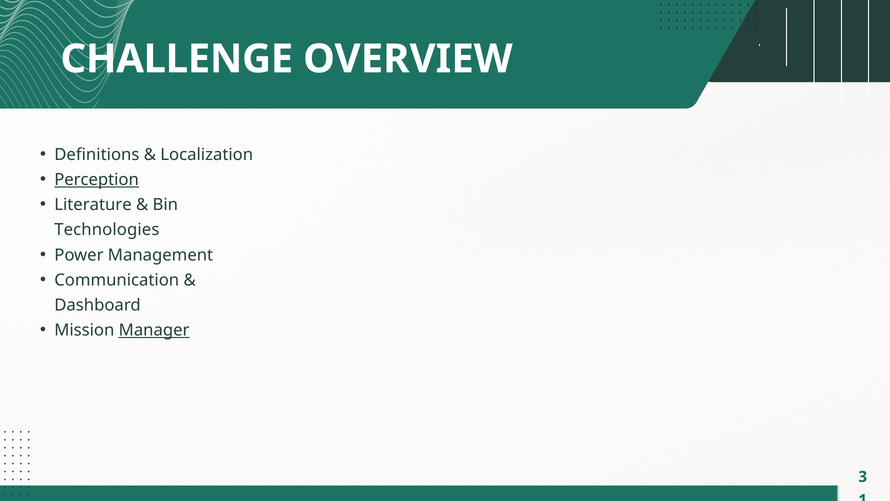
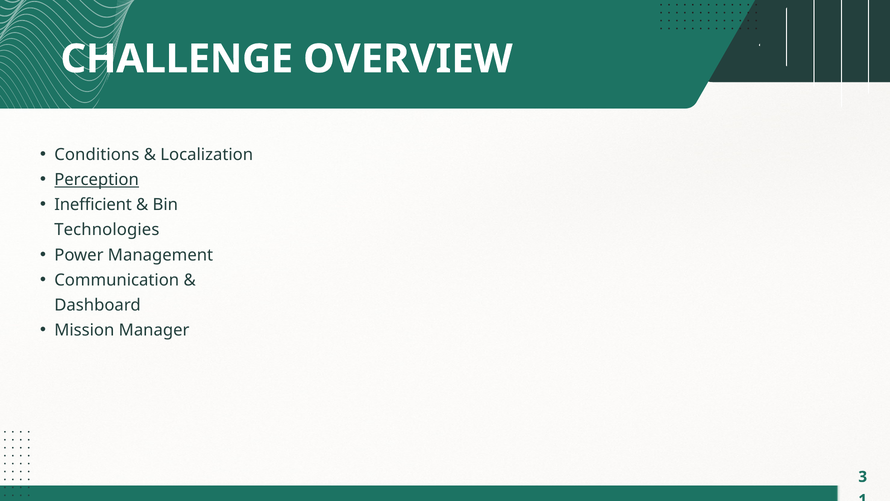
Definitions: Definitions -> Conditions
Literature: Literature -> Inefficient
Manager underline: present -> none
